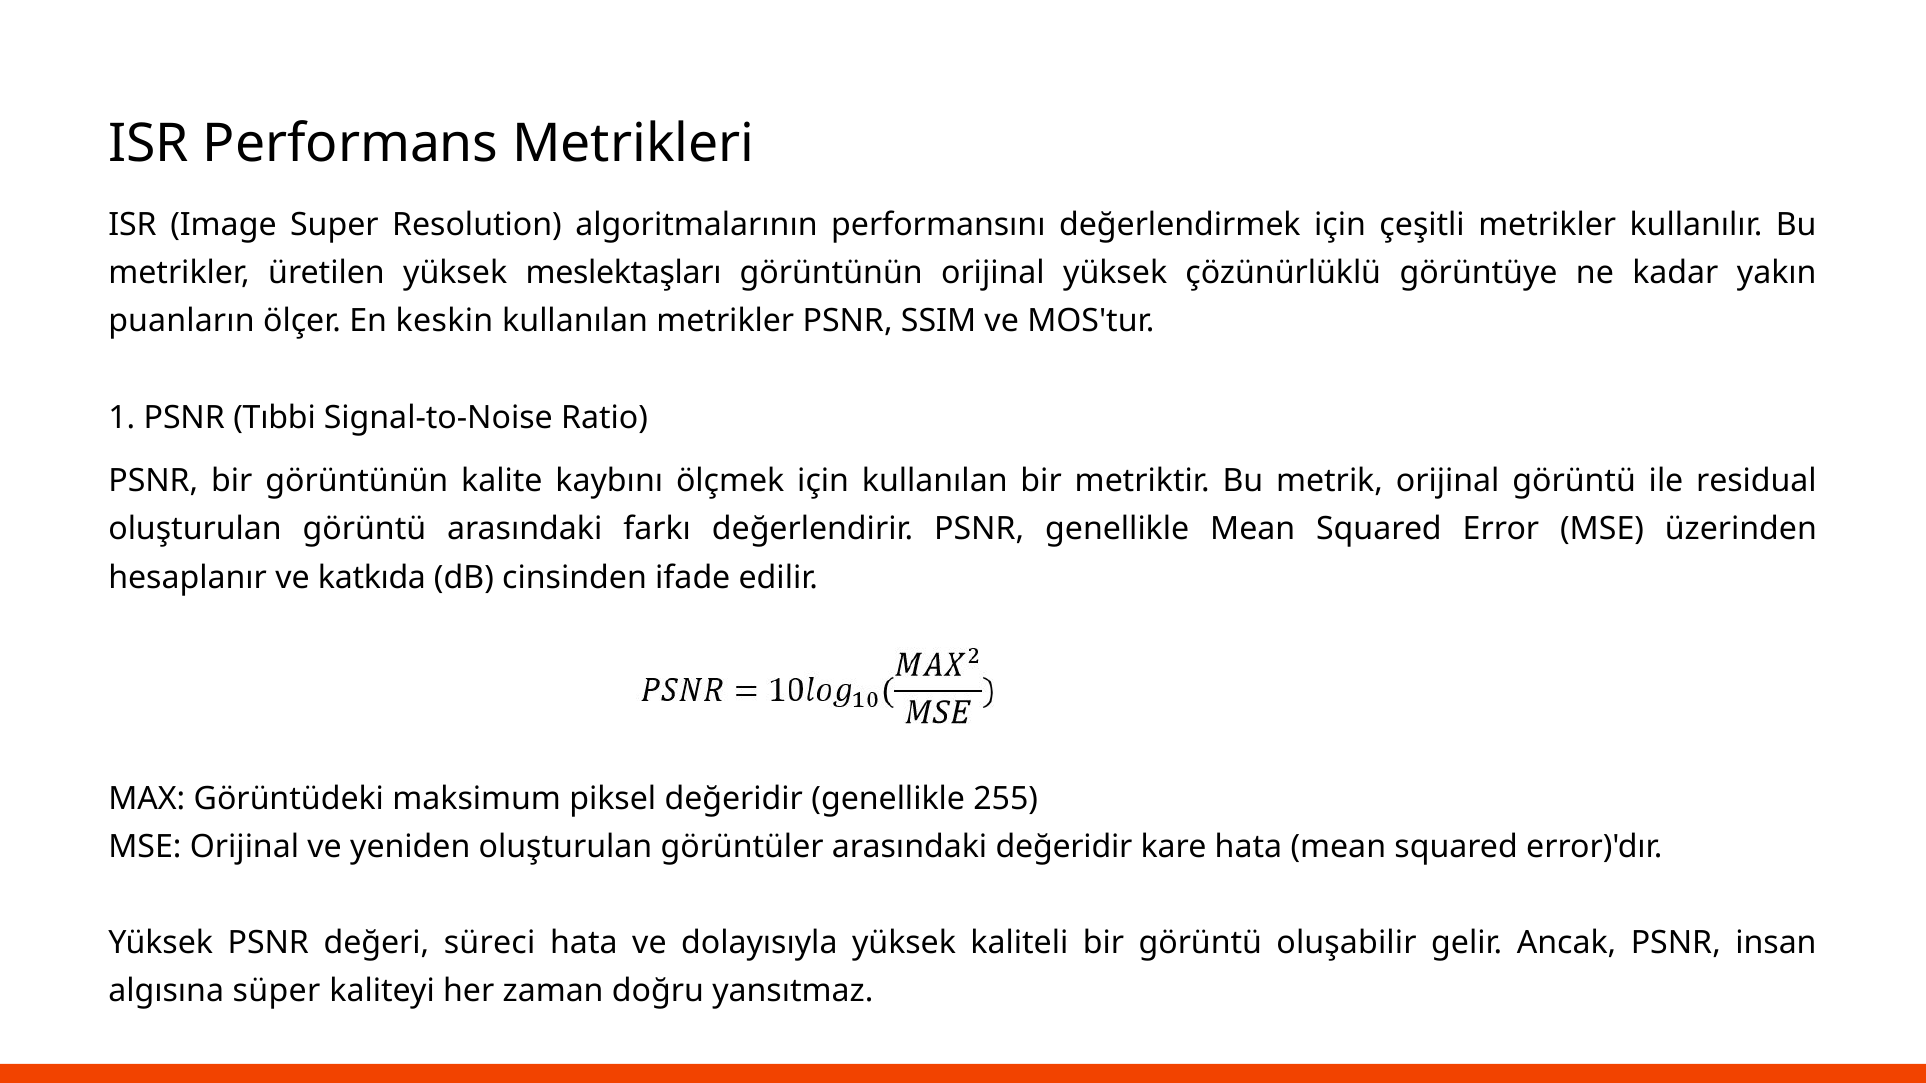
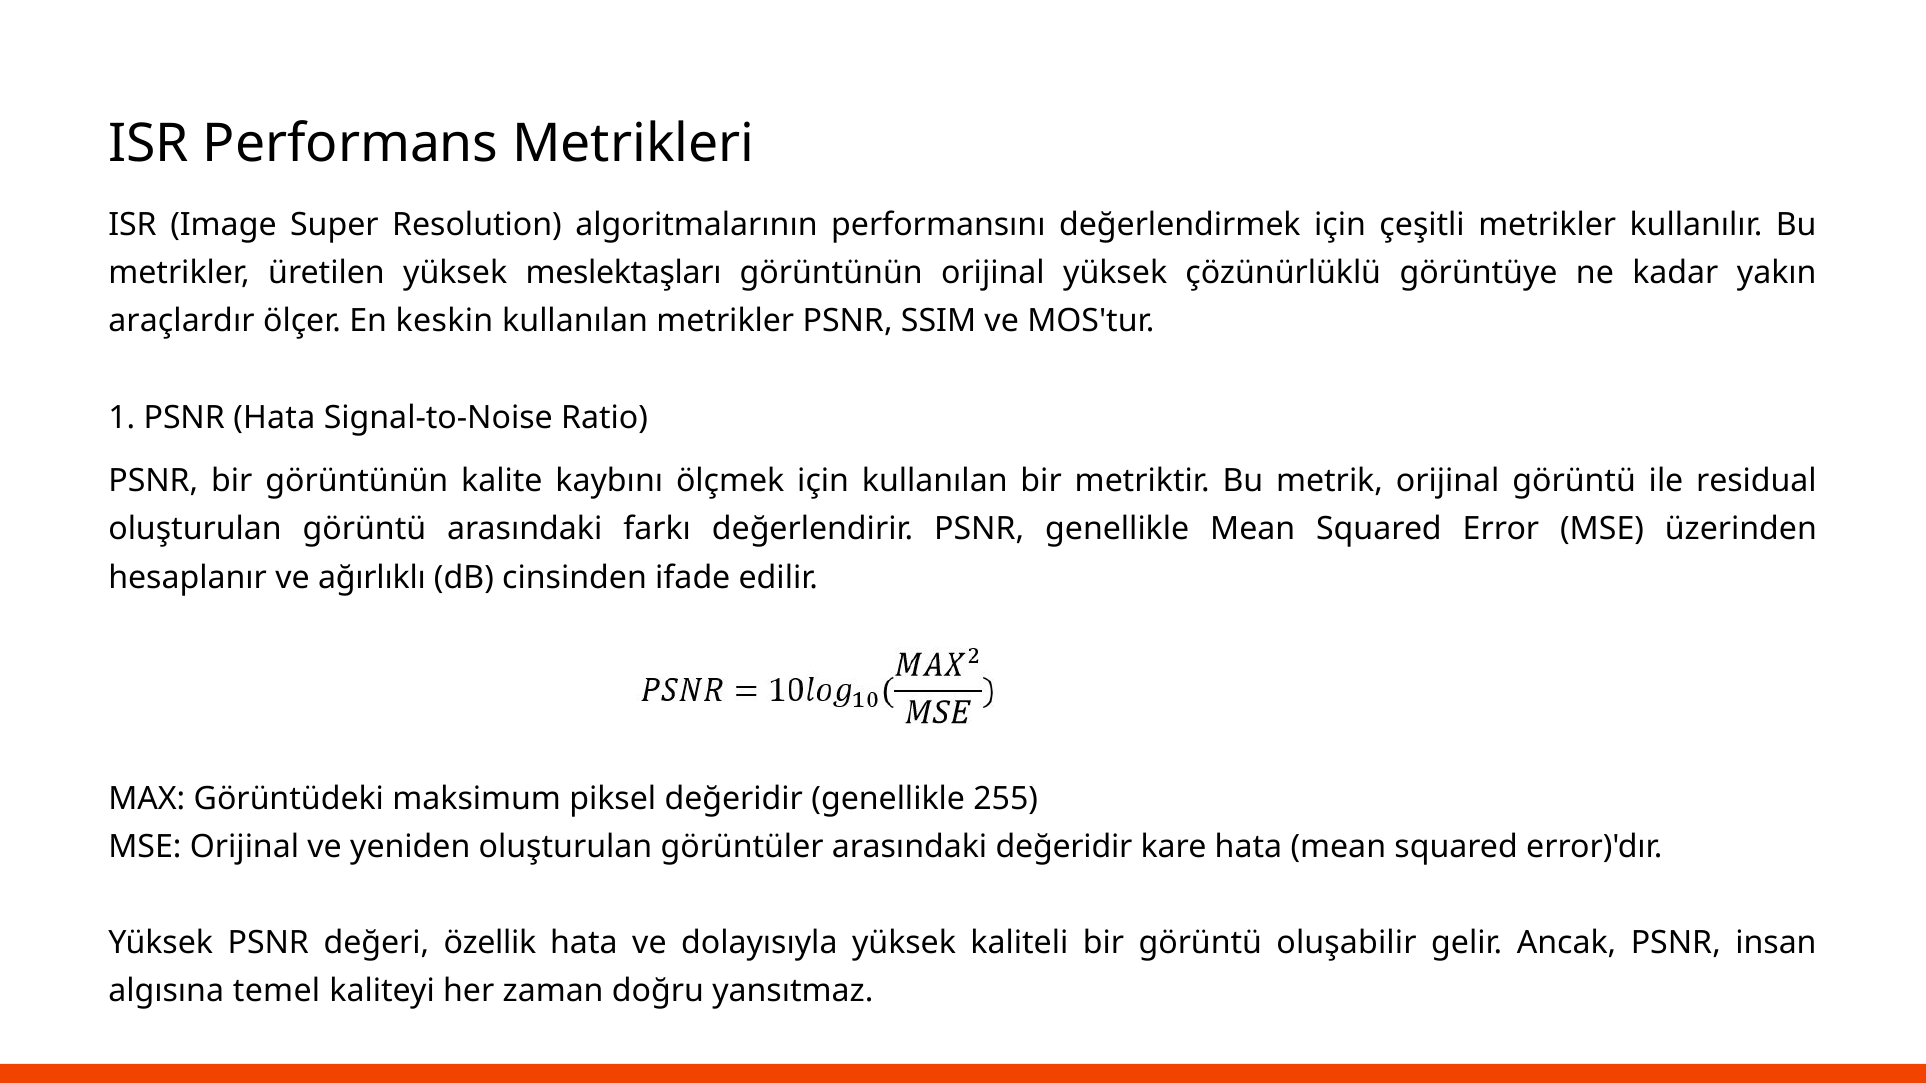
puanların: puanların -> araçlardır
PSNR Tıbbi: Tıbbi -> Hata
katkıda: katkıda -> ağırlıklı
süreci: süreci -> özellik
süper: süper -> temel
